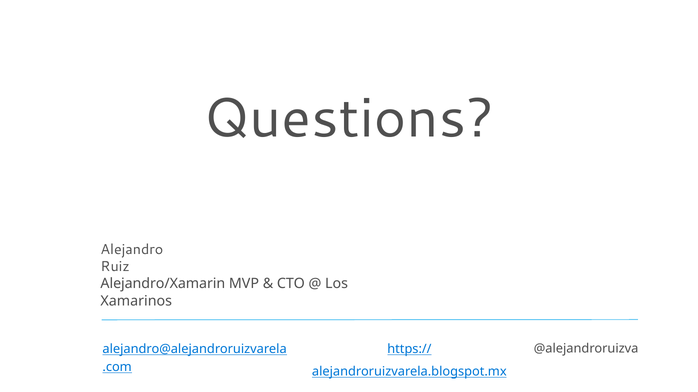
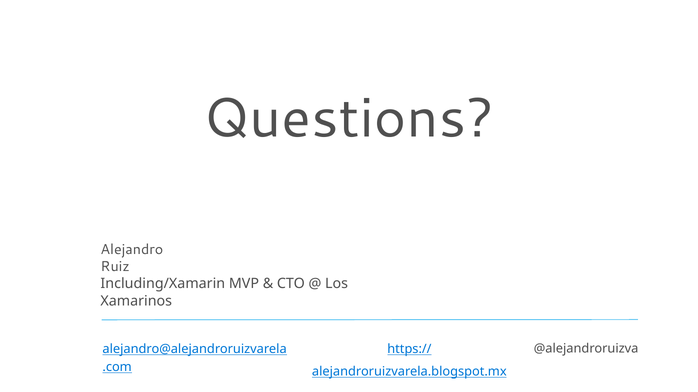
Alejandro/Xamarin: Alejandro/Xamarin -> Including/Xamarin
